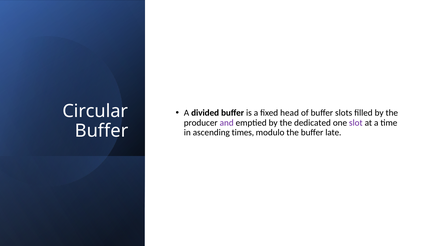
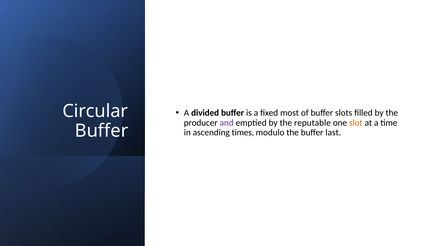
head: head -> most
dedicated: dedicated -> reputable
slot colour: purple -> orange
late: late -> last
